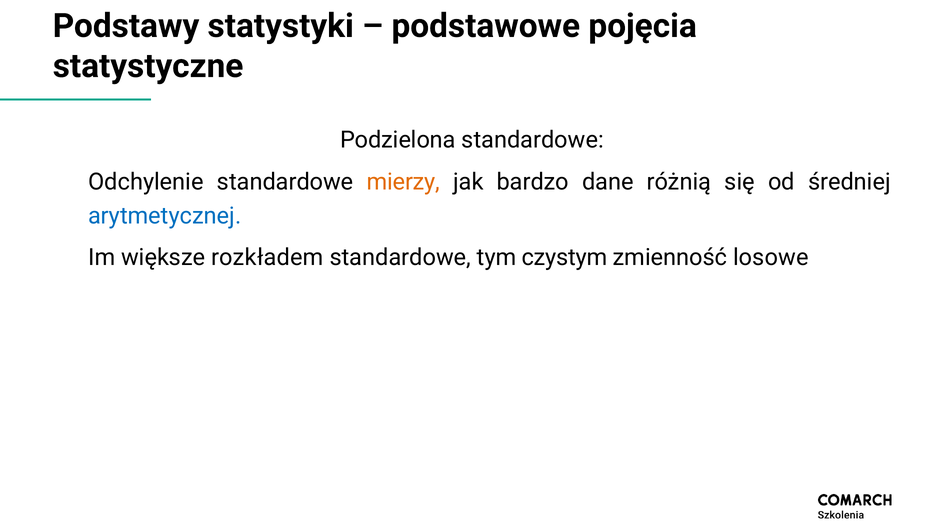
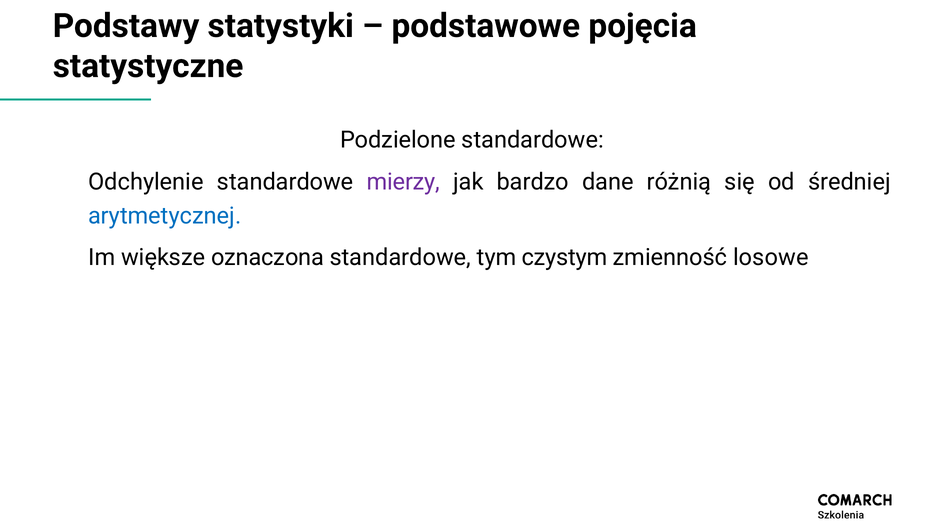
Podzielona: Podzielona -> Podzielone
mierzy colour: orange -> purple
rozkładem: rozkładem -> oznaczona
